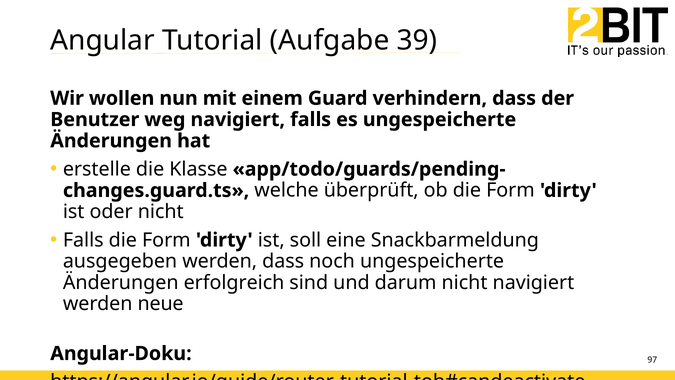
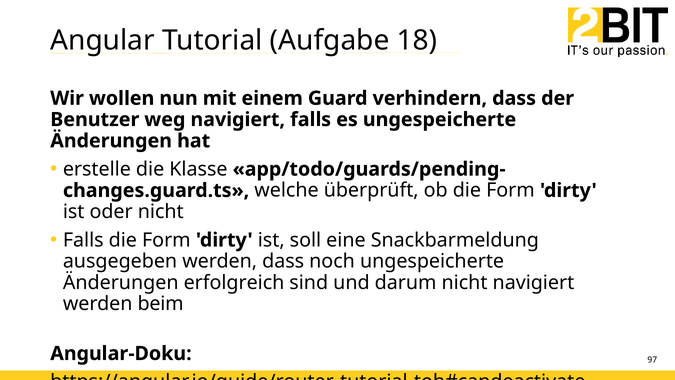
39: 39 -> 18
neue: neue -> beim
